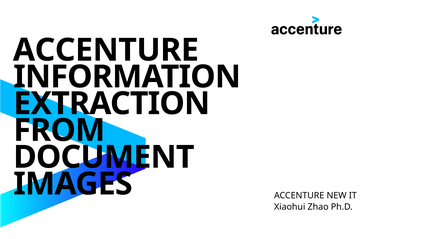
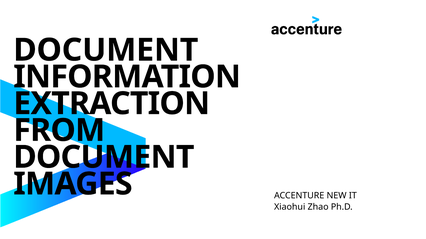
ACCENTURE at (106, 50): ACCENTURE -> DOCUMENT
